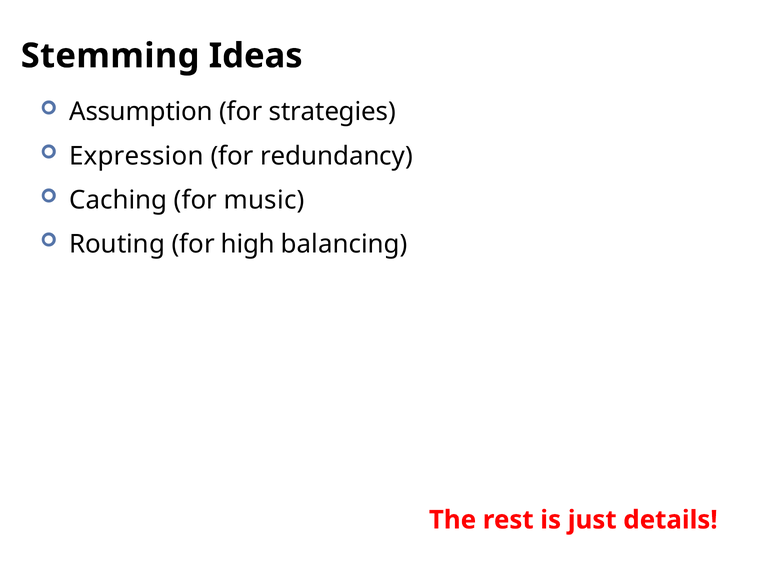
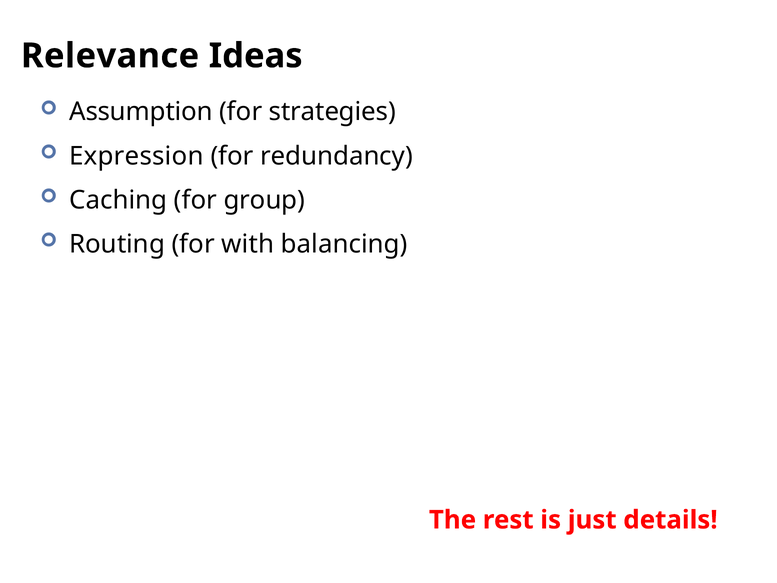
Stemming: Stemming -> Relevance
music: music -> group
high: high -> with
